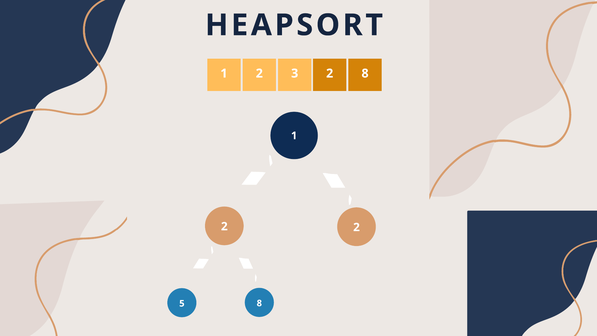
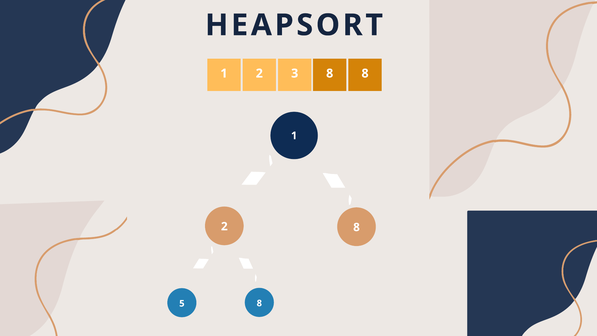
3 2: 2 -> 8
2 2: 2 -> 8
